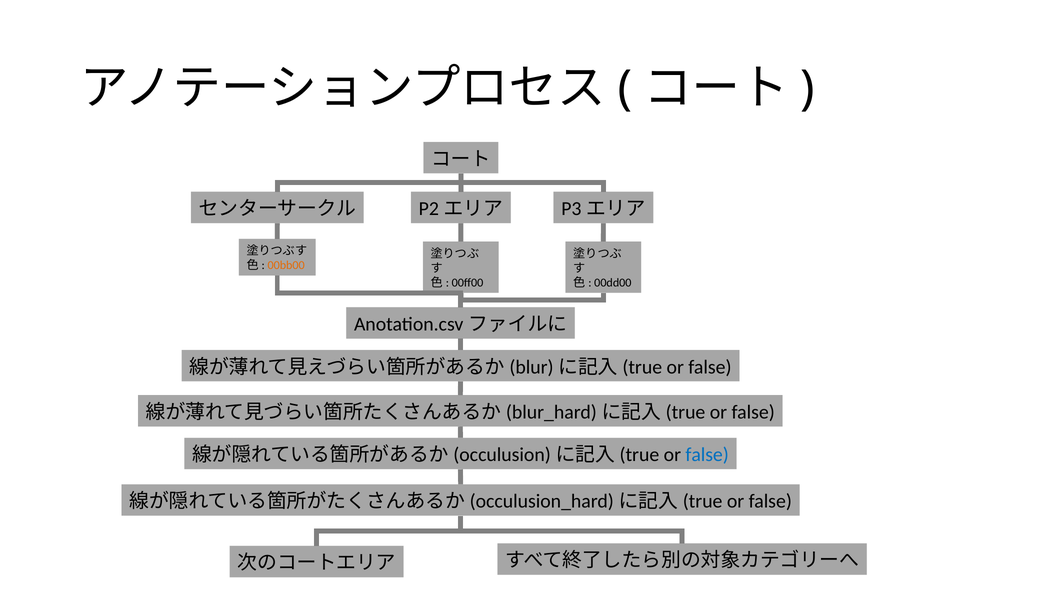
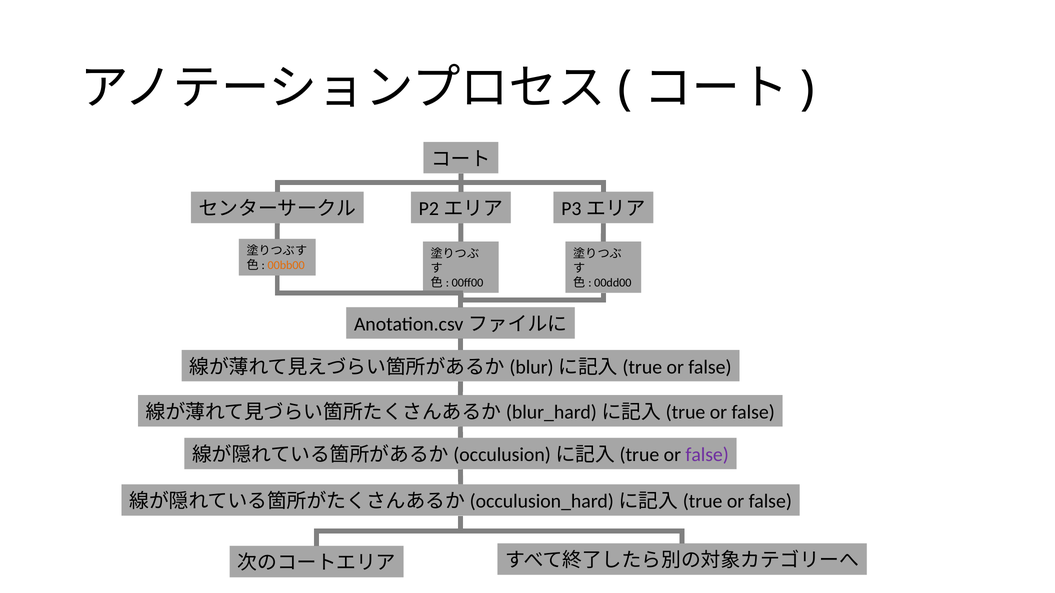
false at (707, 455) colour: blue -> purple
